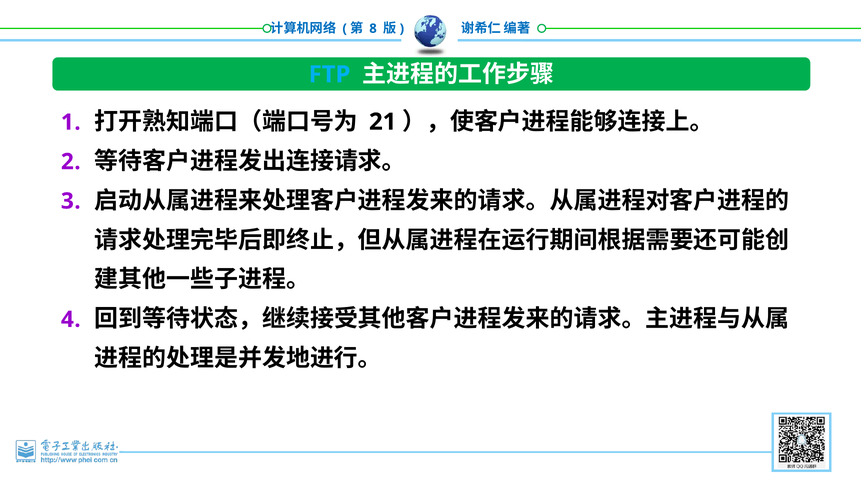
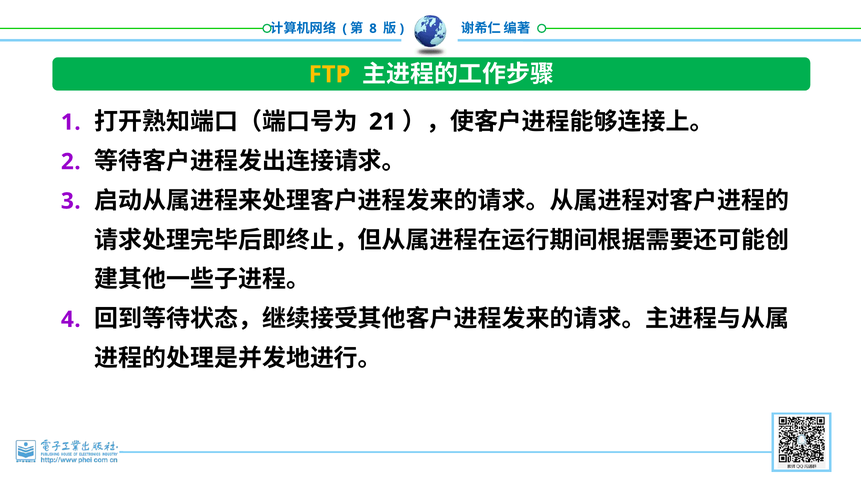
FTP colour: light blue -> yellow
